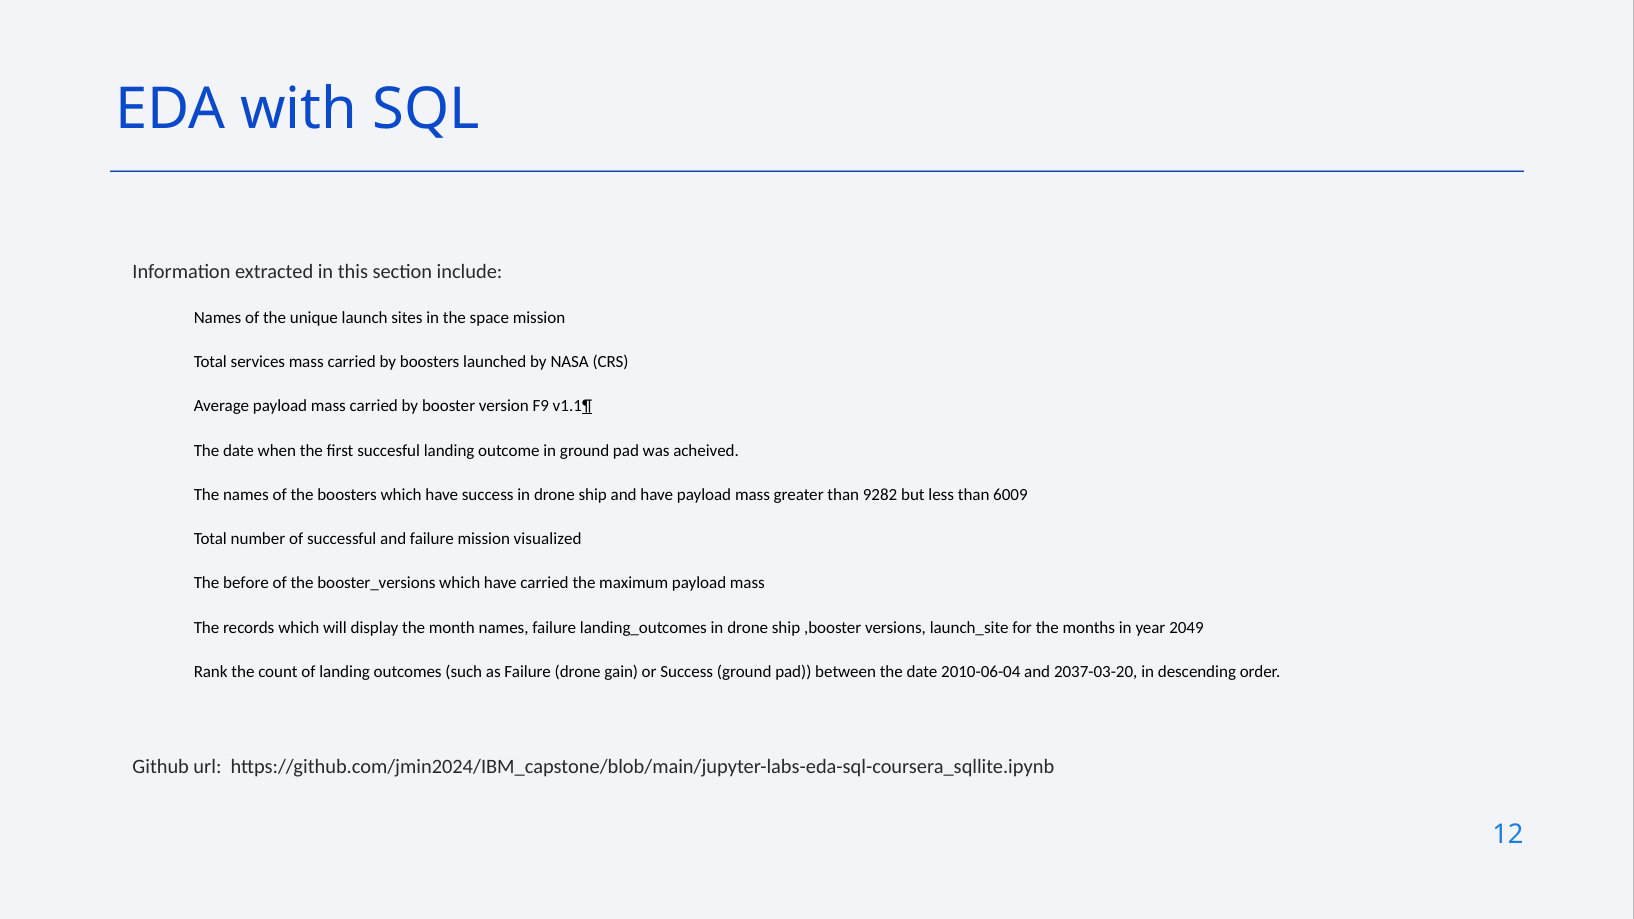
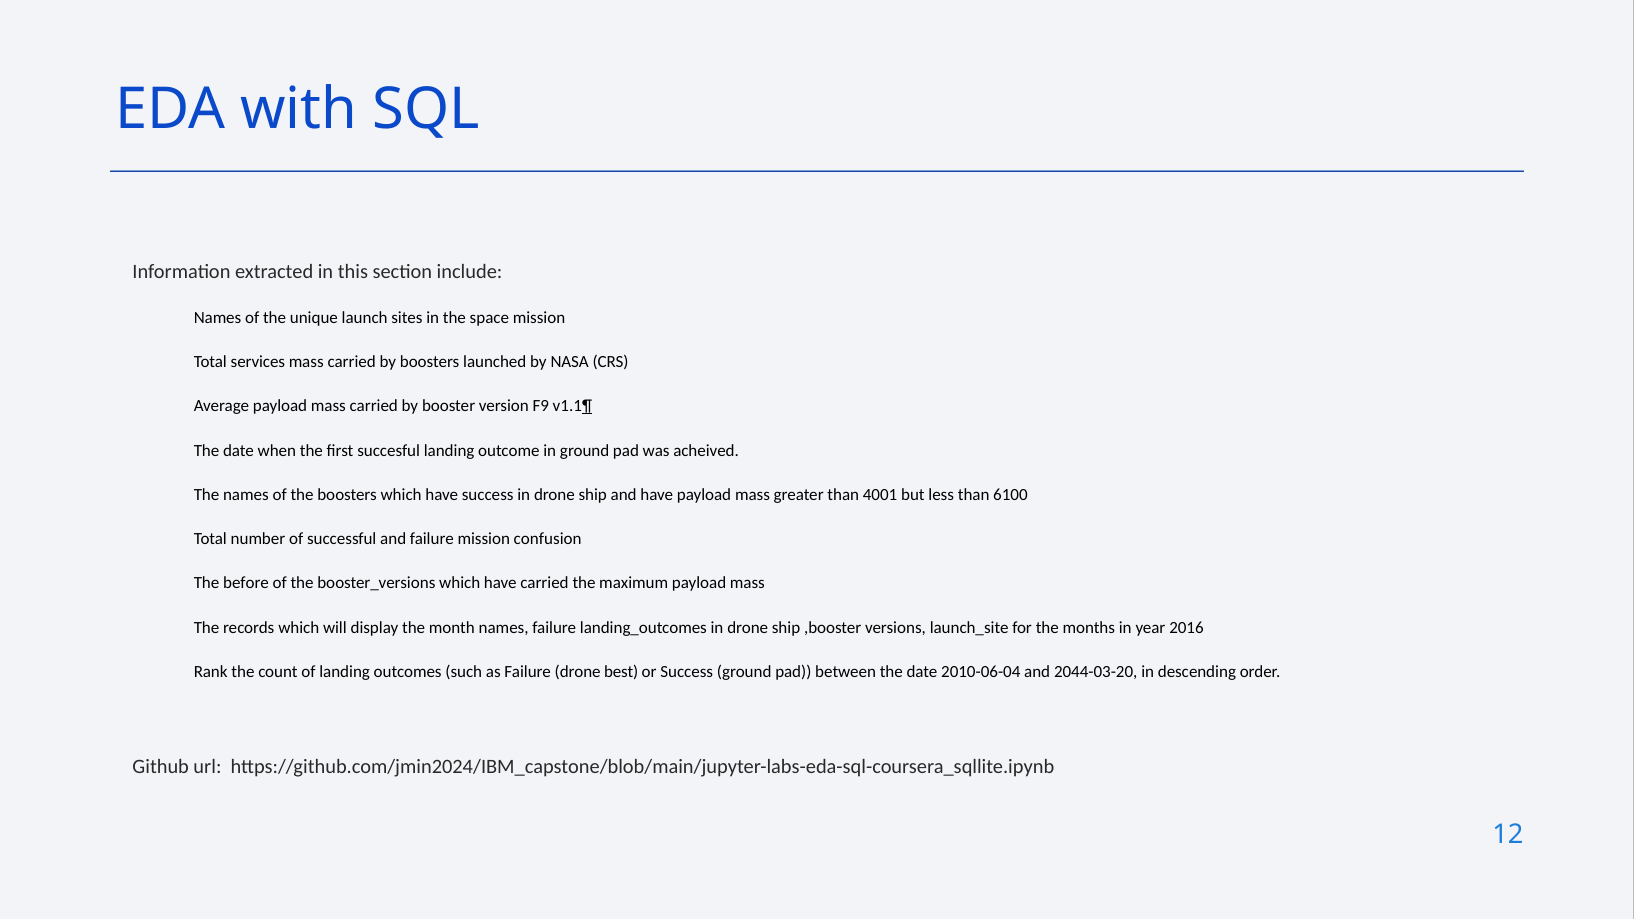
9282: 9282 -> 4001
6009: 6009 -> 6100
visualized: visualized -> confusion
2049: 2049 -> 2016
gain: gain -> best
2037-03-20: 2037-03-20 -> 2044-03-20
